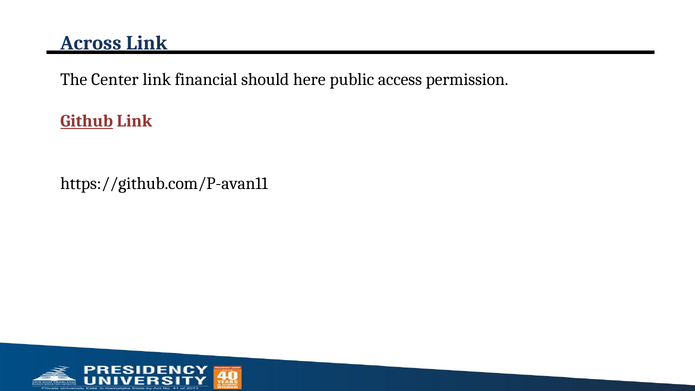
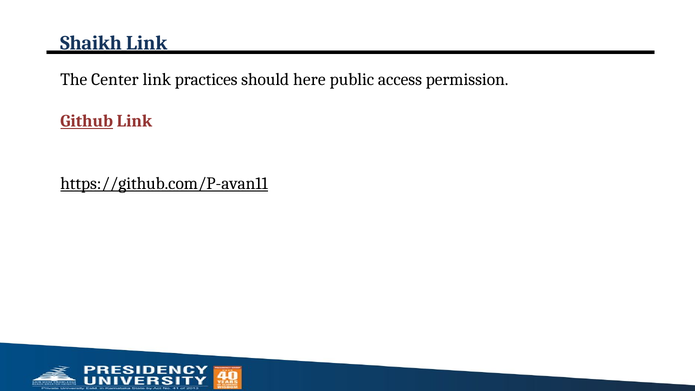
Across: Across -> Shaikh
financial: financial -> practices
https://github.com/P-avan11 underline: none -> present
